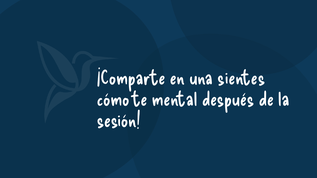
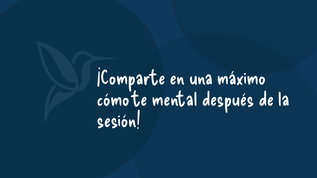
sientes: sientes -> máximo
